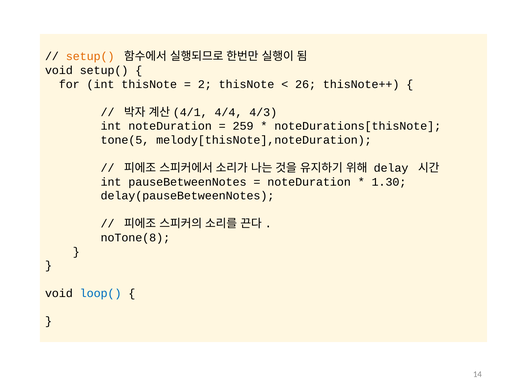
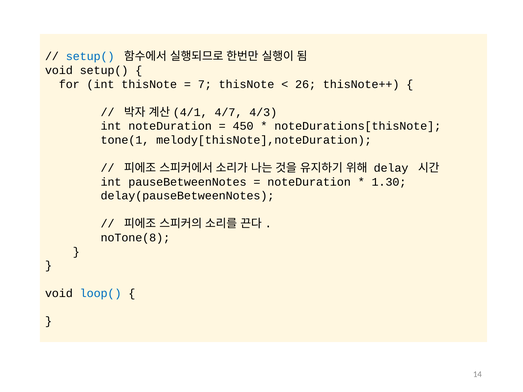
setup( at (90, 57) colour: orange -> blue
2: 2 -> 7
4/4: 4/4 -> 4/7
259: 259 -> 450
tone(5: tone(5 -> tone(1
